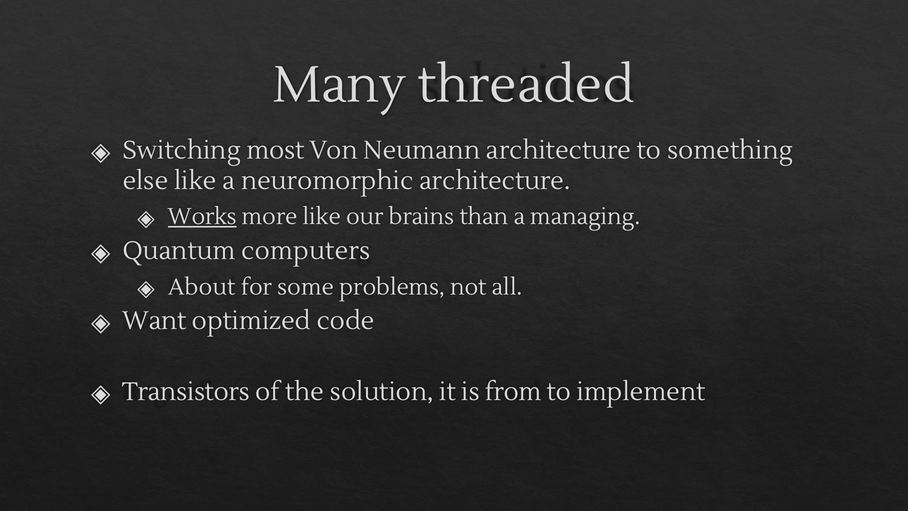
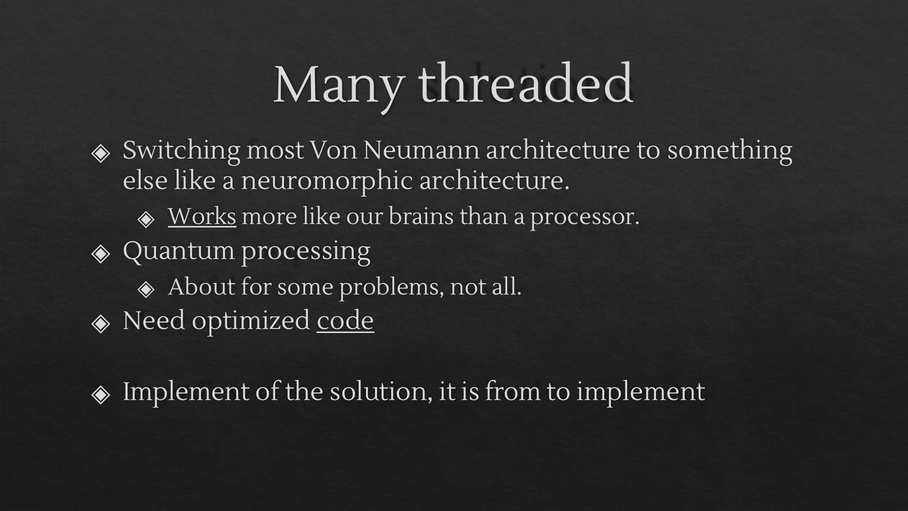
managing: managing -> processor
computers: computers -> processing
Want: Want -> Need
code underline: none -> present
Transistors at (186, 392): Transistors -> Implement
